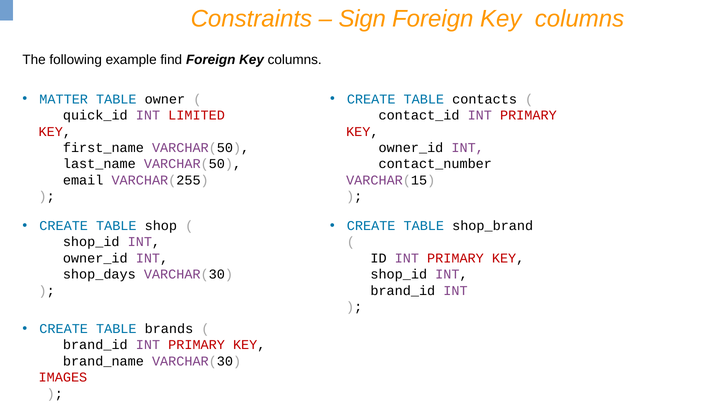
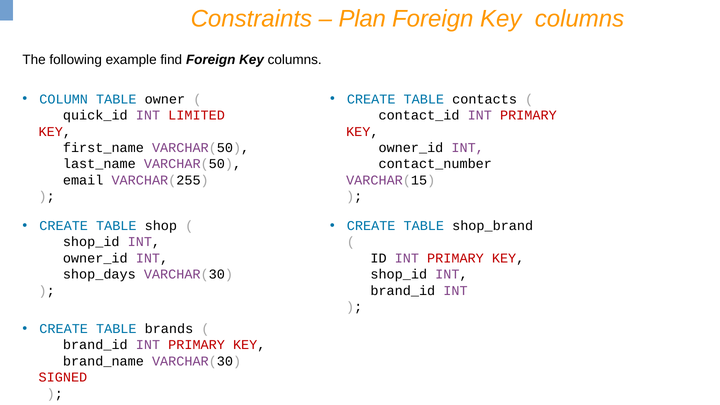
Sign: Sign -> Plan
MATTER: MATTER -> COLUMN
IMAGES: IMAGES -> SIGNED
